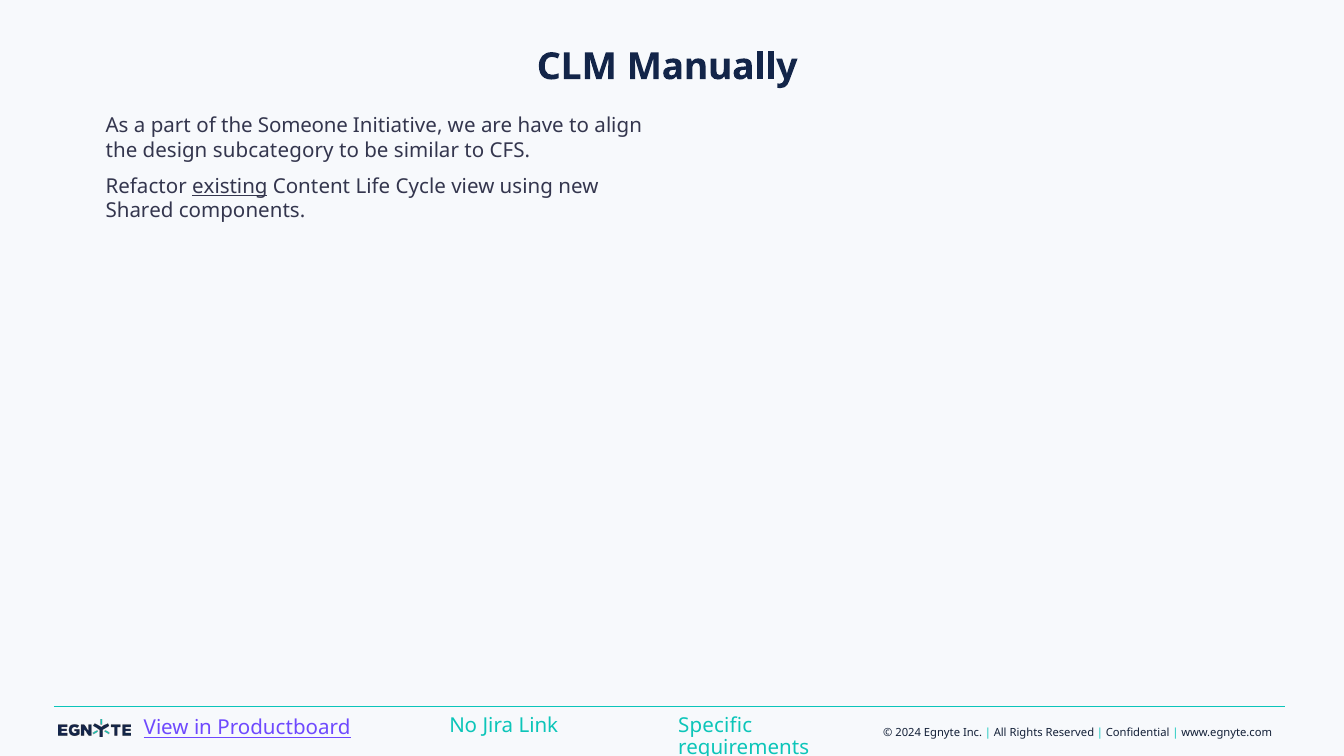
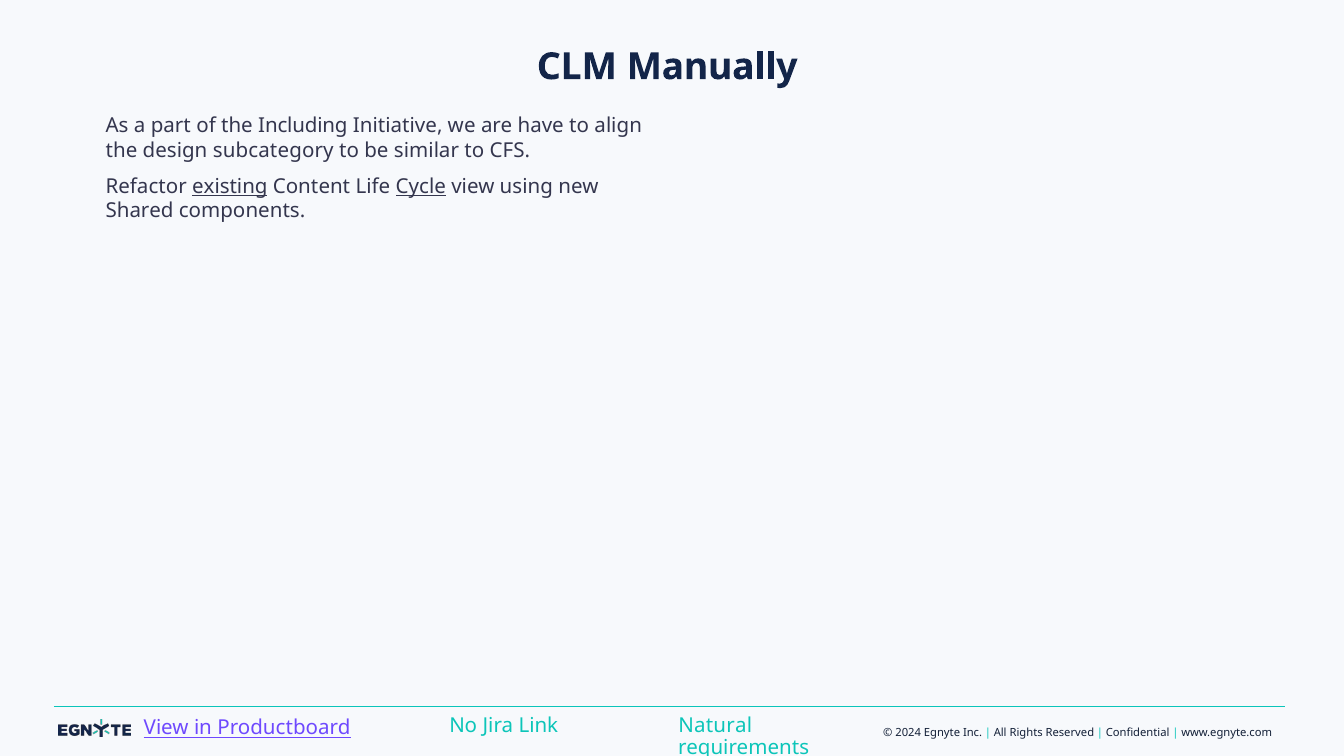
Someone: Someone -> Including
Cycle underline: none -> present
Specific: Specific -> Natural
